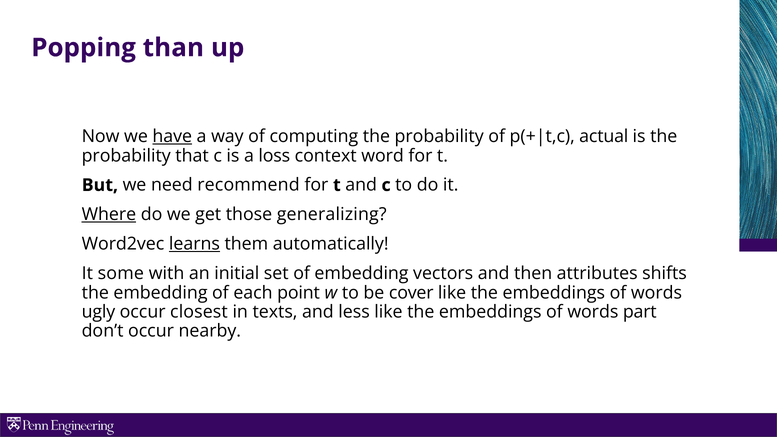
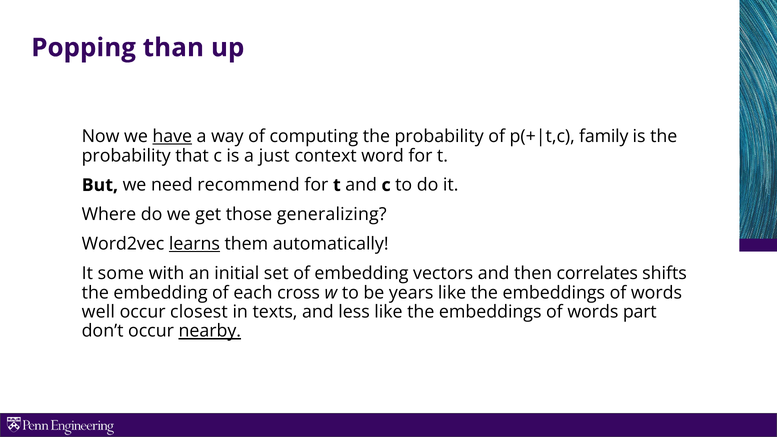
actual: actual -> family
loss: loss -> just
Where underline: present -> none
attributes: attributes -> correlates
point: point -> cross
cover: cover -> years
ugly: ugly -> well
nearby underline: none -> present
